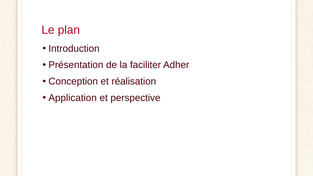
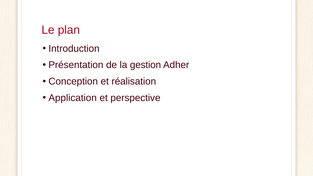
faciliter: faciliter -> gestion
